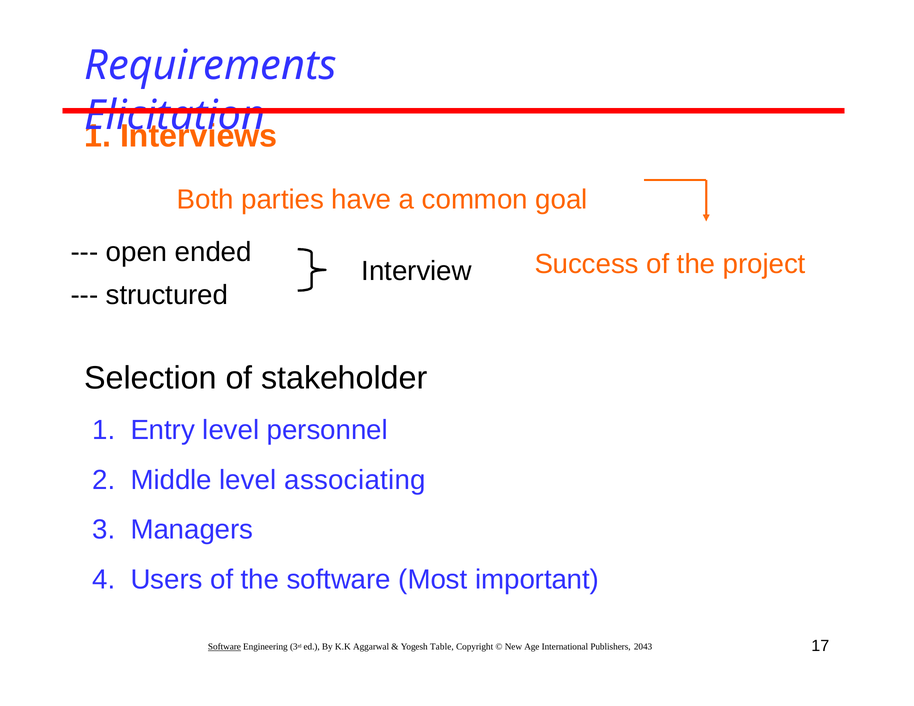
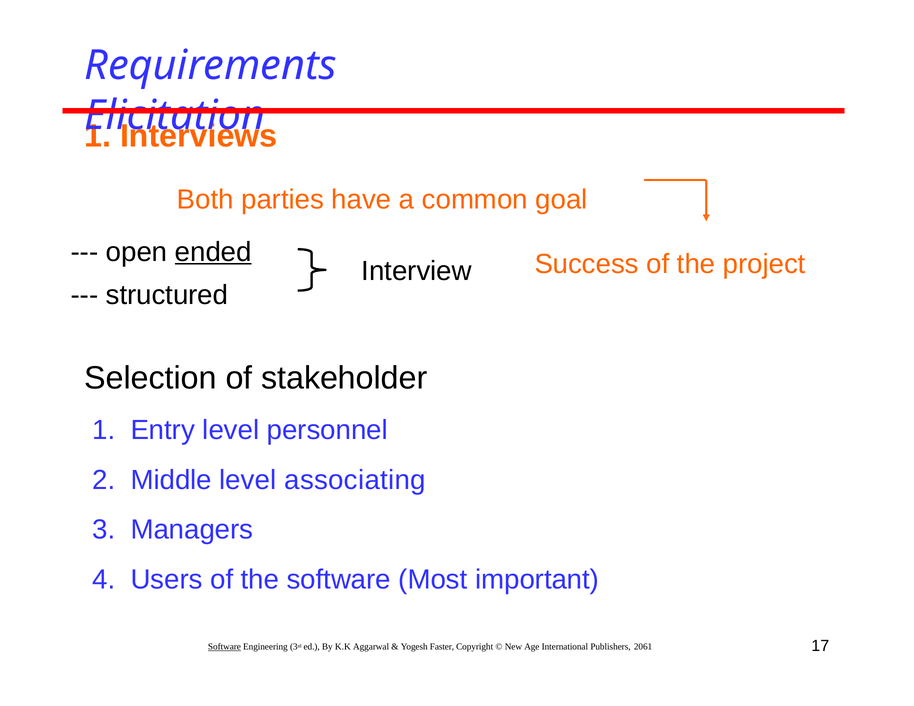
ended underline: none -> present
Table: Table -> Faster
2043: 2043 -> 2061
